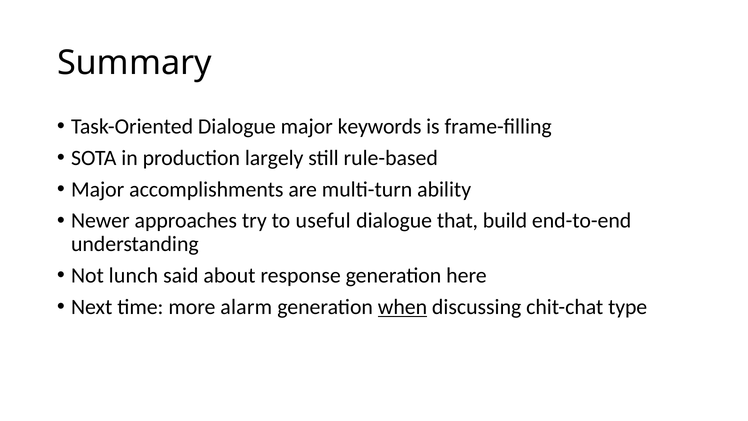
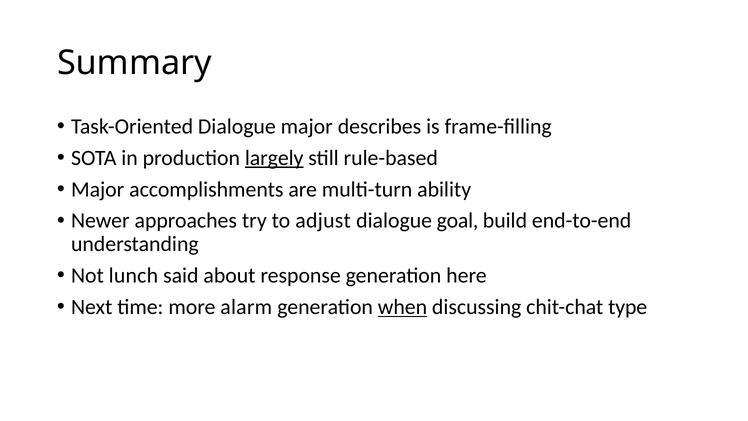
keywords: keywords -> describes
largely underline: none -> present
useful: useful -> adjust
that: that -> goal
